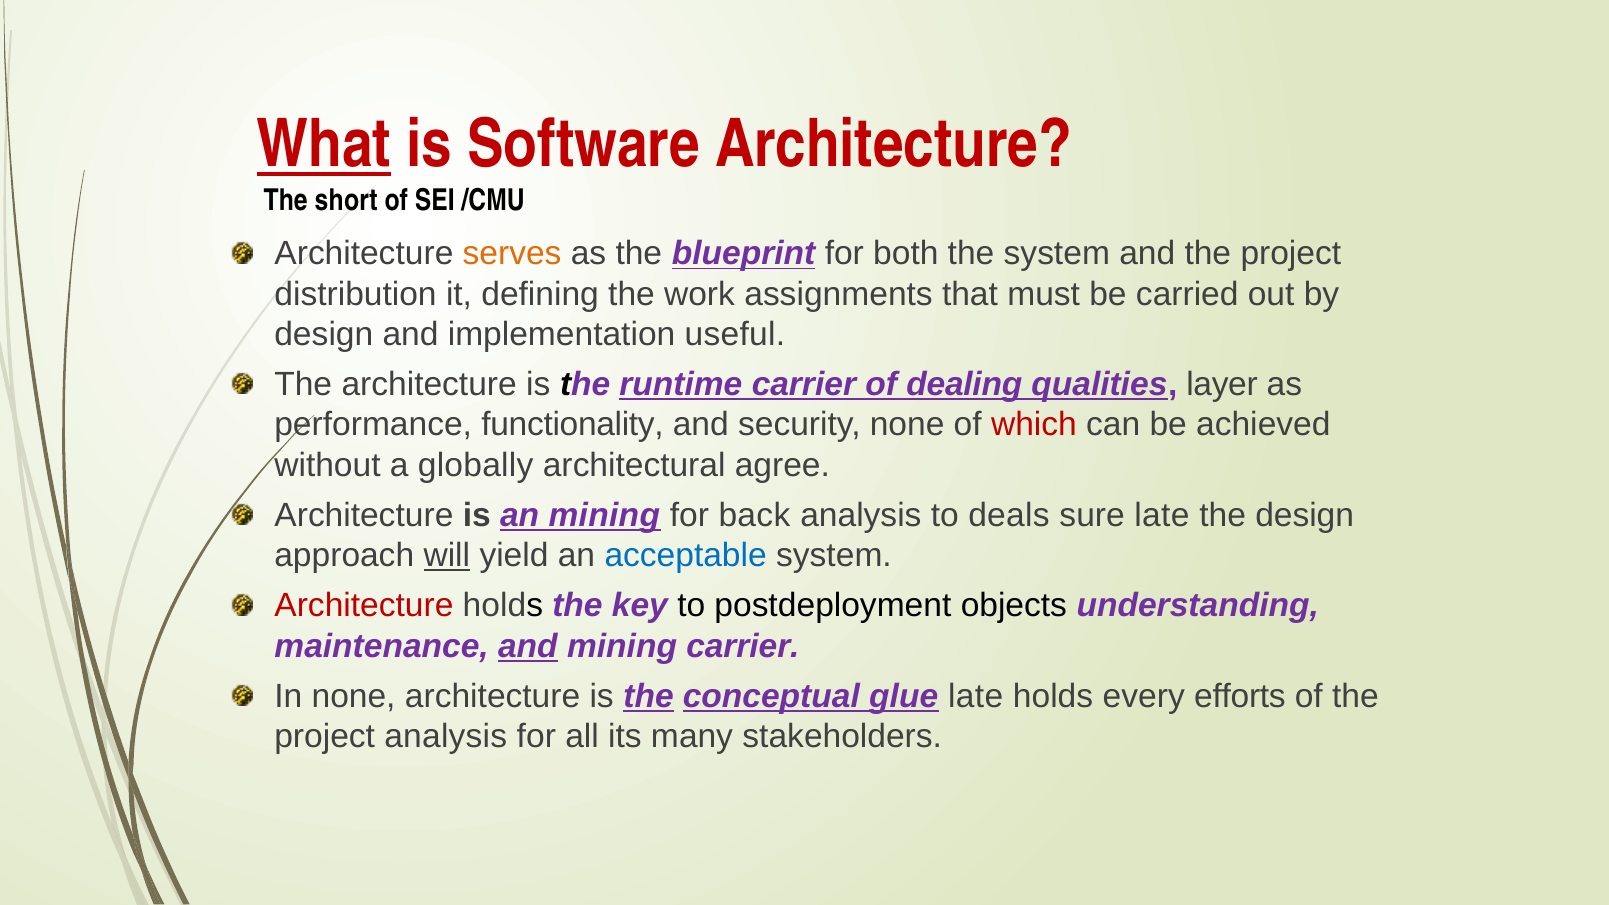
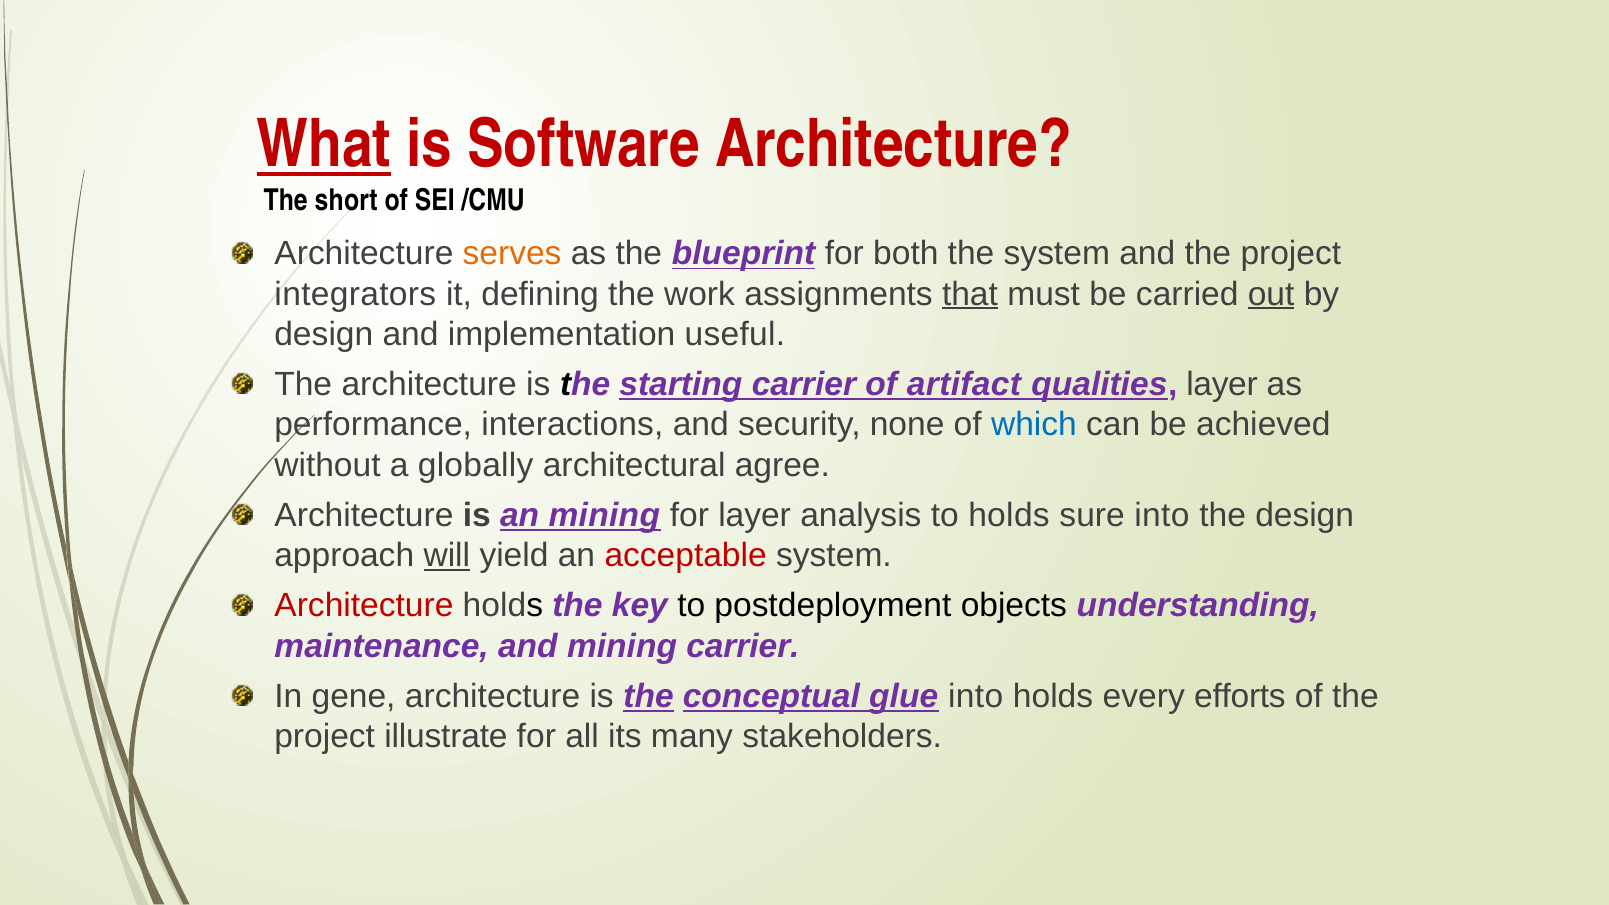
distribution: distribution -> integrators
that underline: none -> present
out underline: none -> present
runtime: runtime -> starting
dealing: dealing -> artifact
functionality: functionality -> interactions
which colour: red -> blue
for back: back -> layer
to deals: deals -> holds
sure late: late -> into
acceptable colour: blue -> red
and at (528, 646) underline: present -> none
In none: none -> gene
glue late: late -> into
project analysis: analysis -> illustrate
